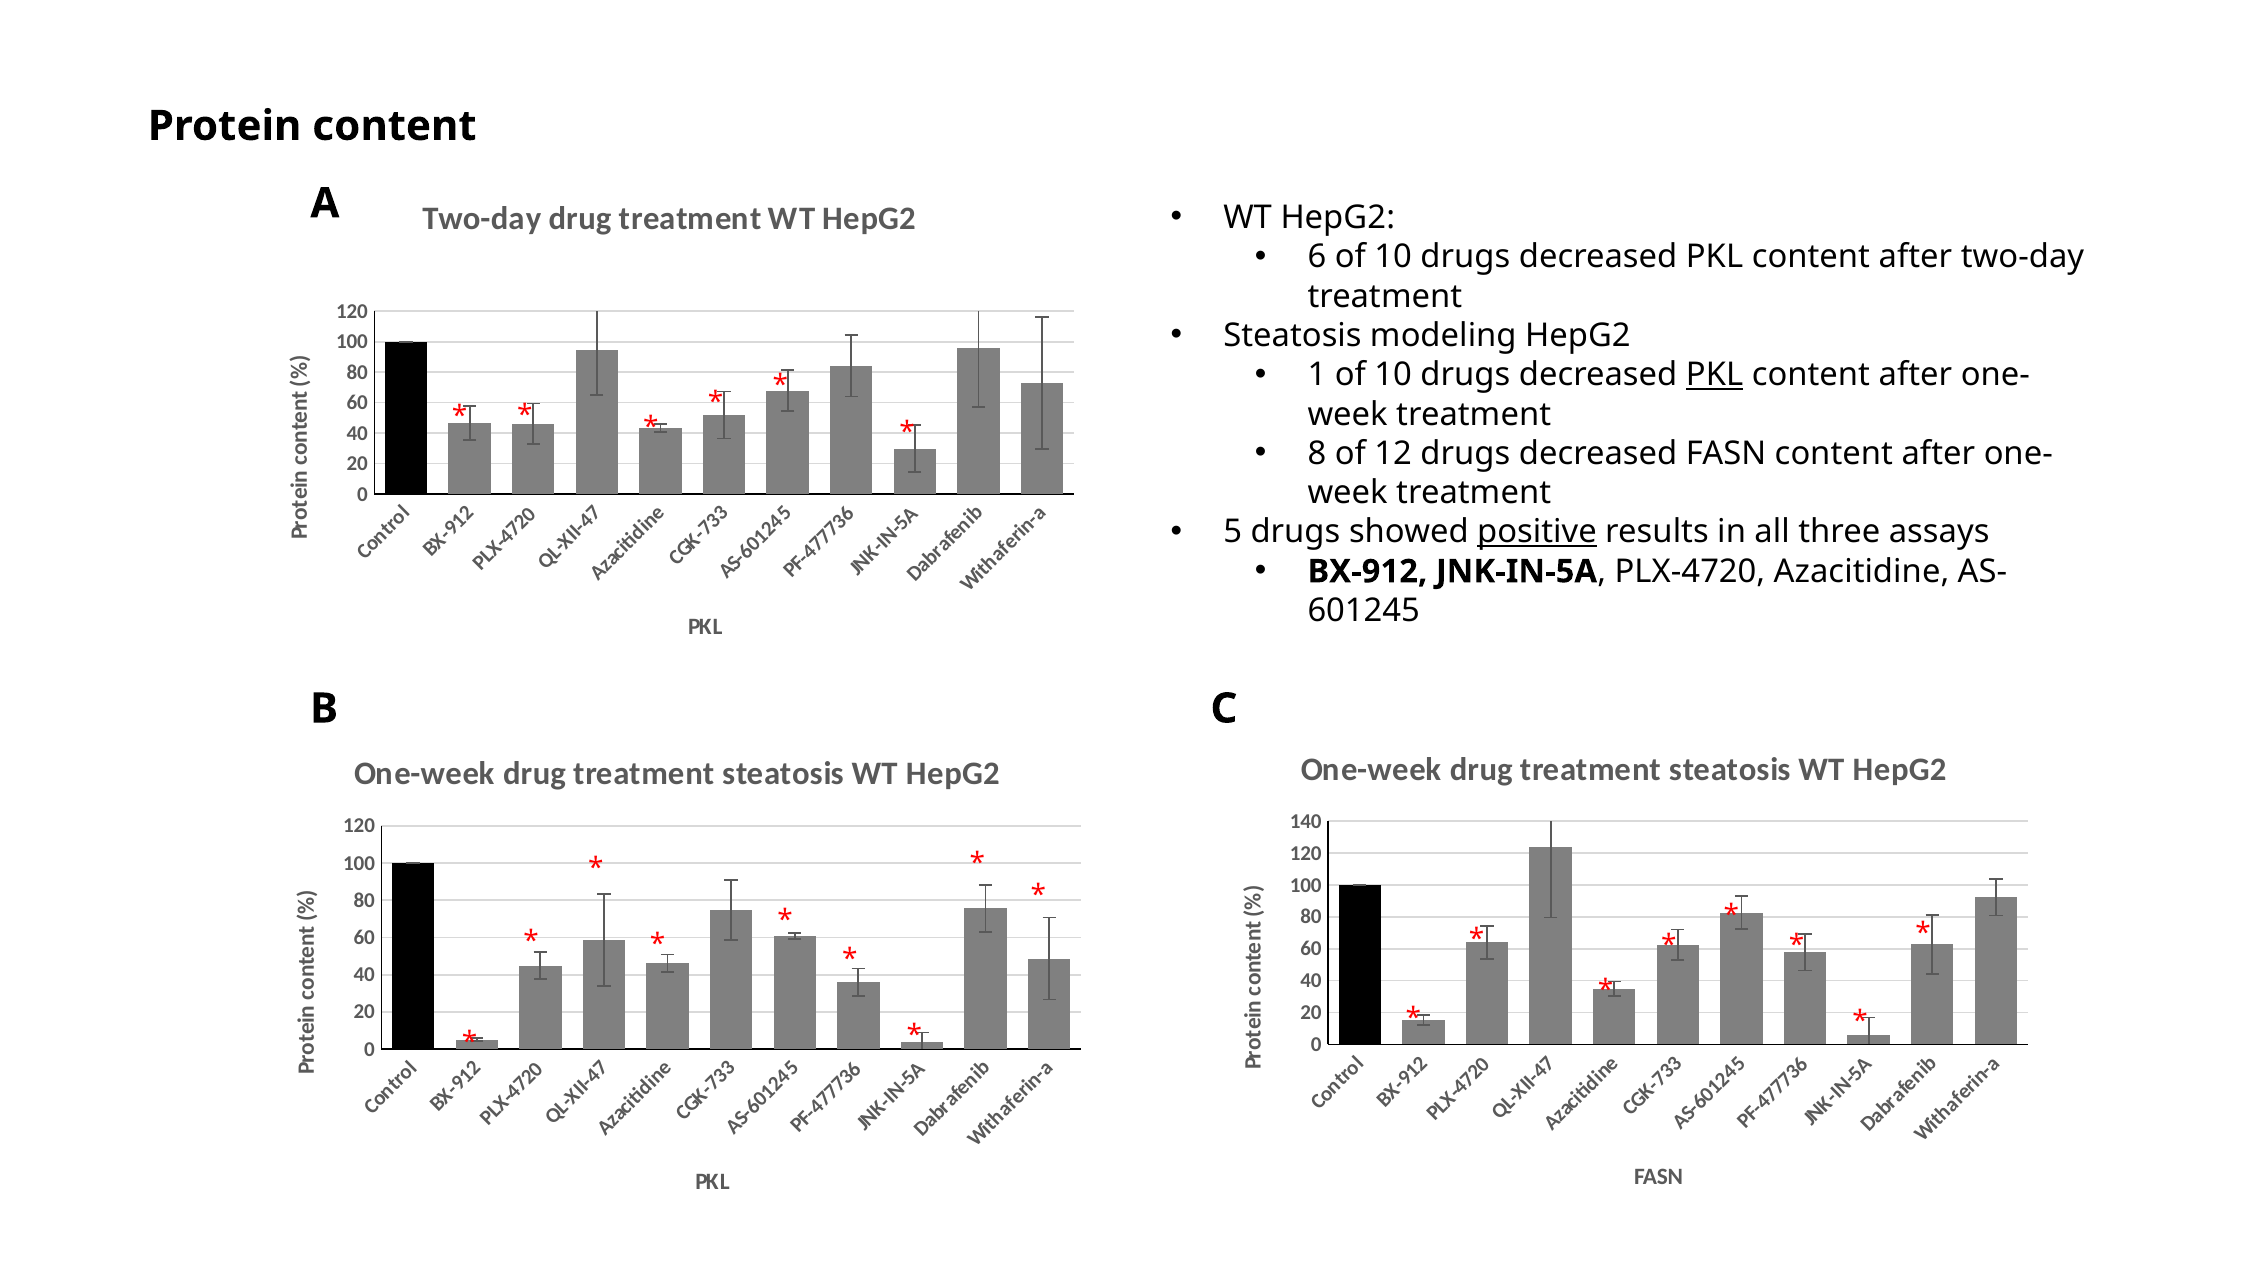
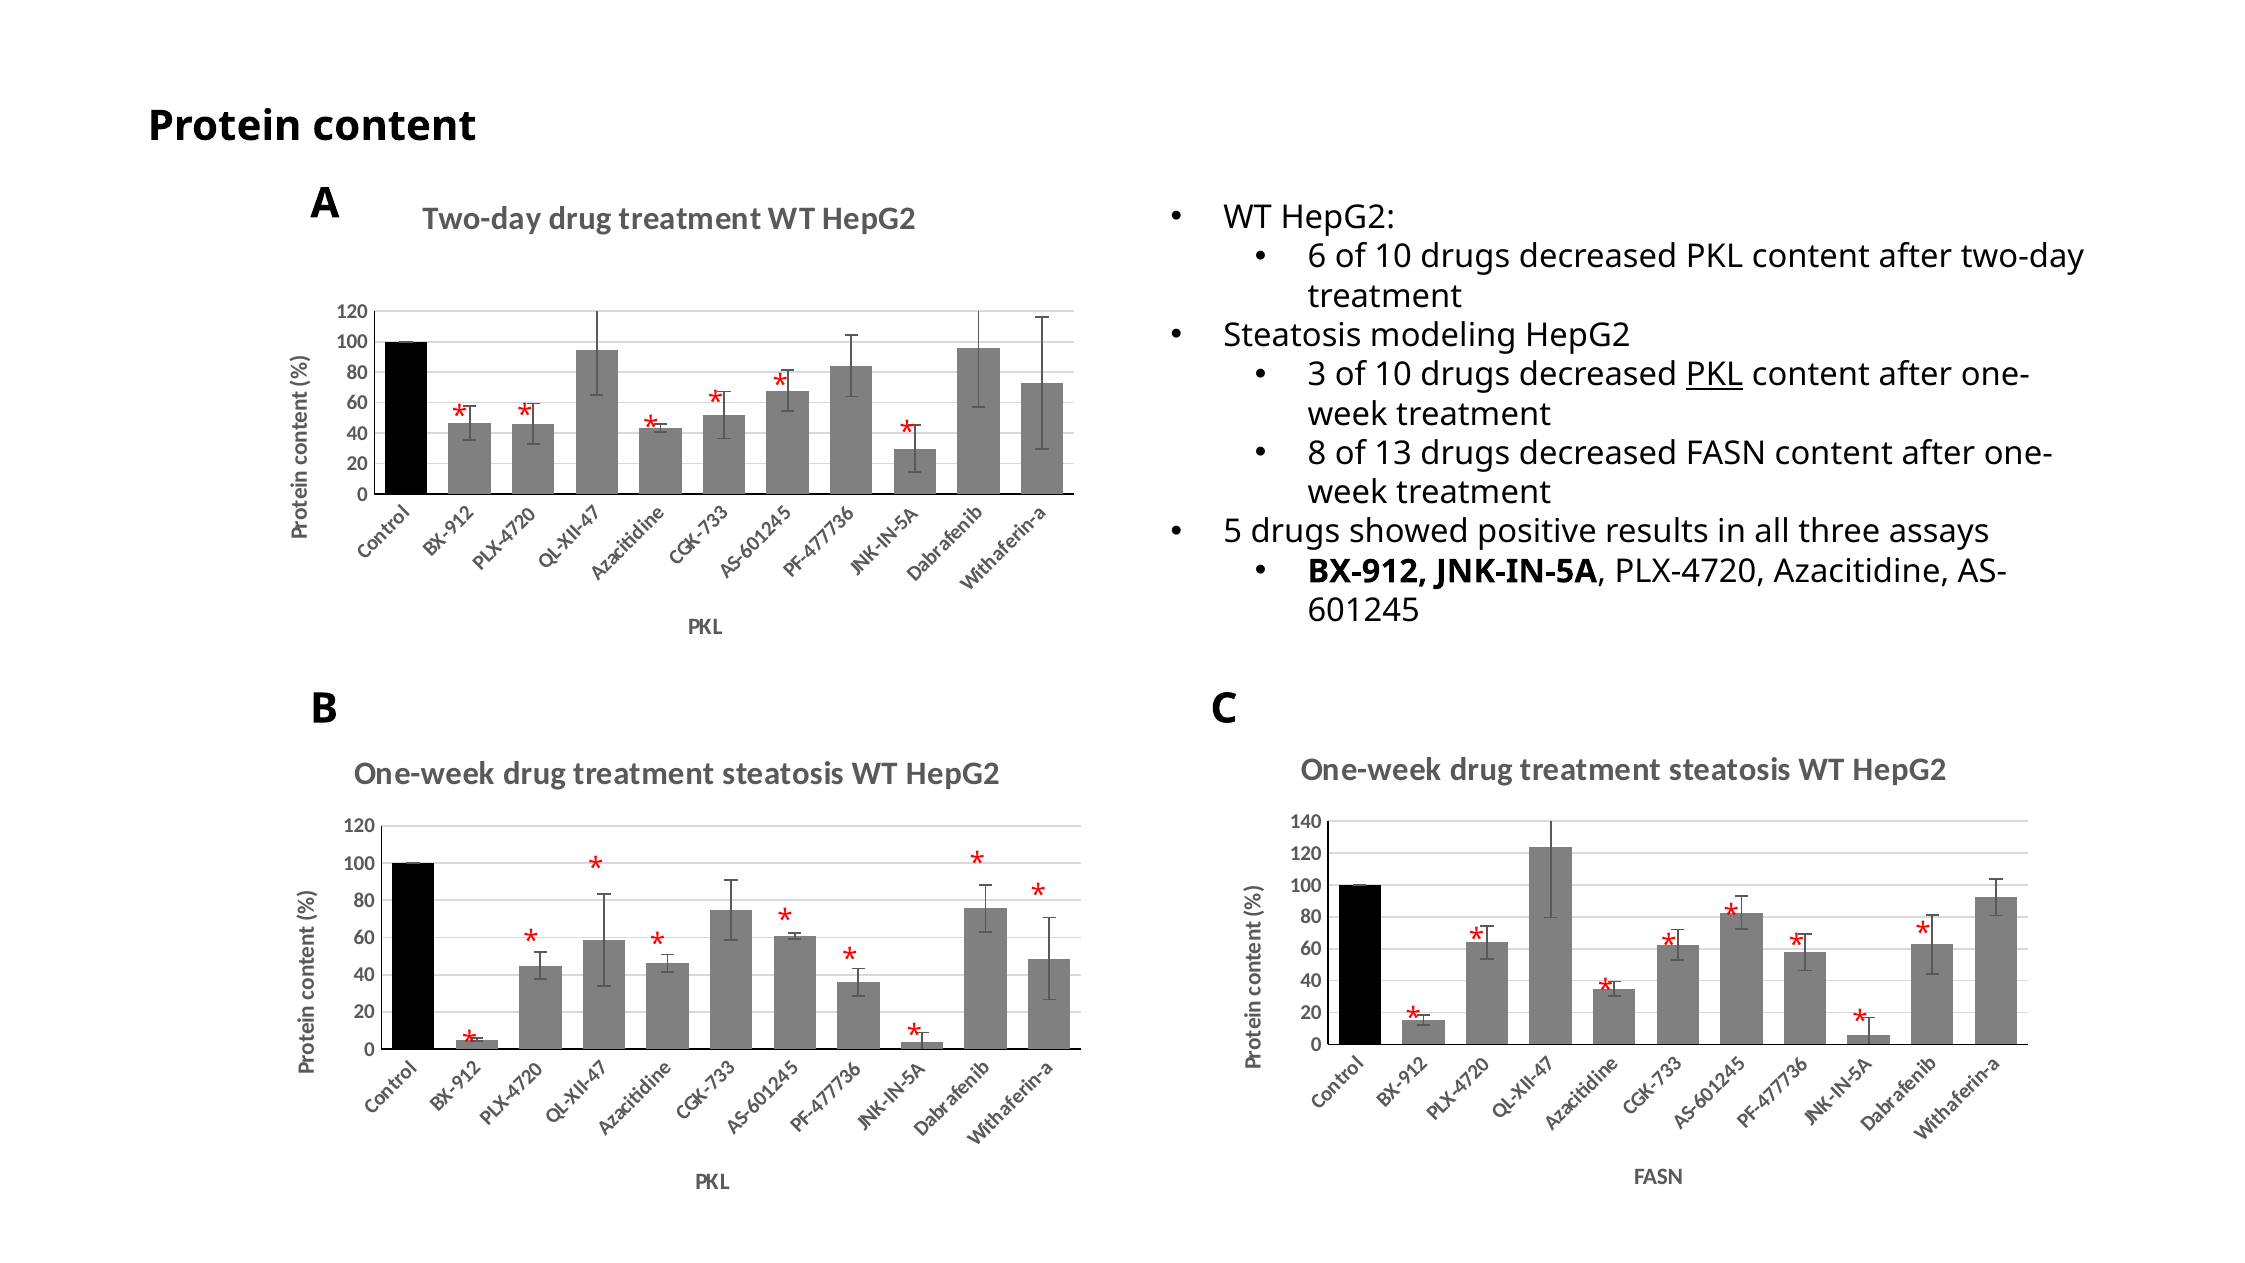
1 at (1317, 375): 1 -> 3
12: 12 -> 13
positive underline: present -> none
